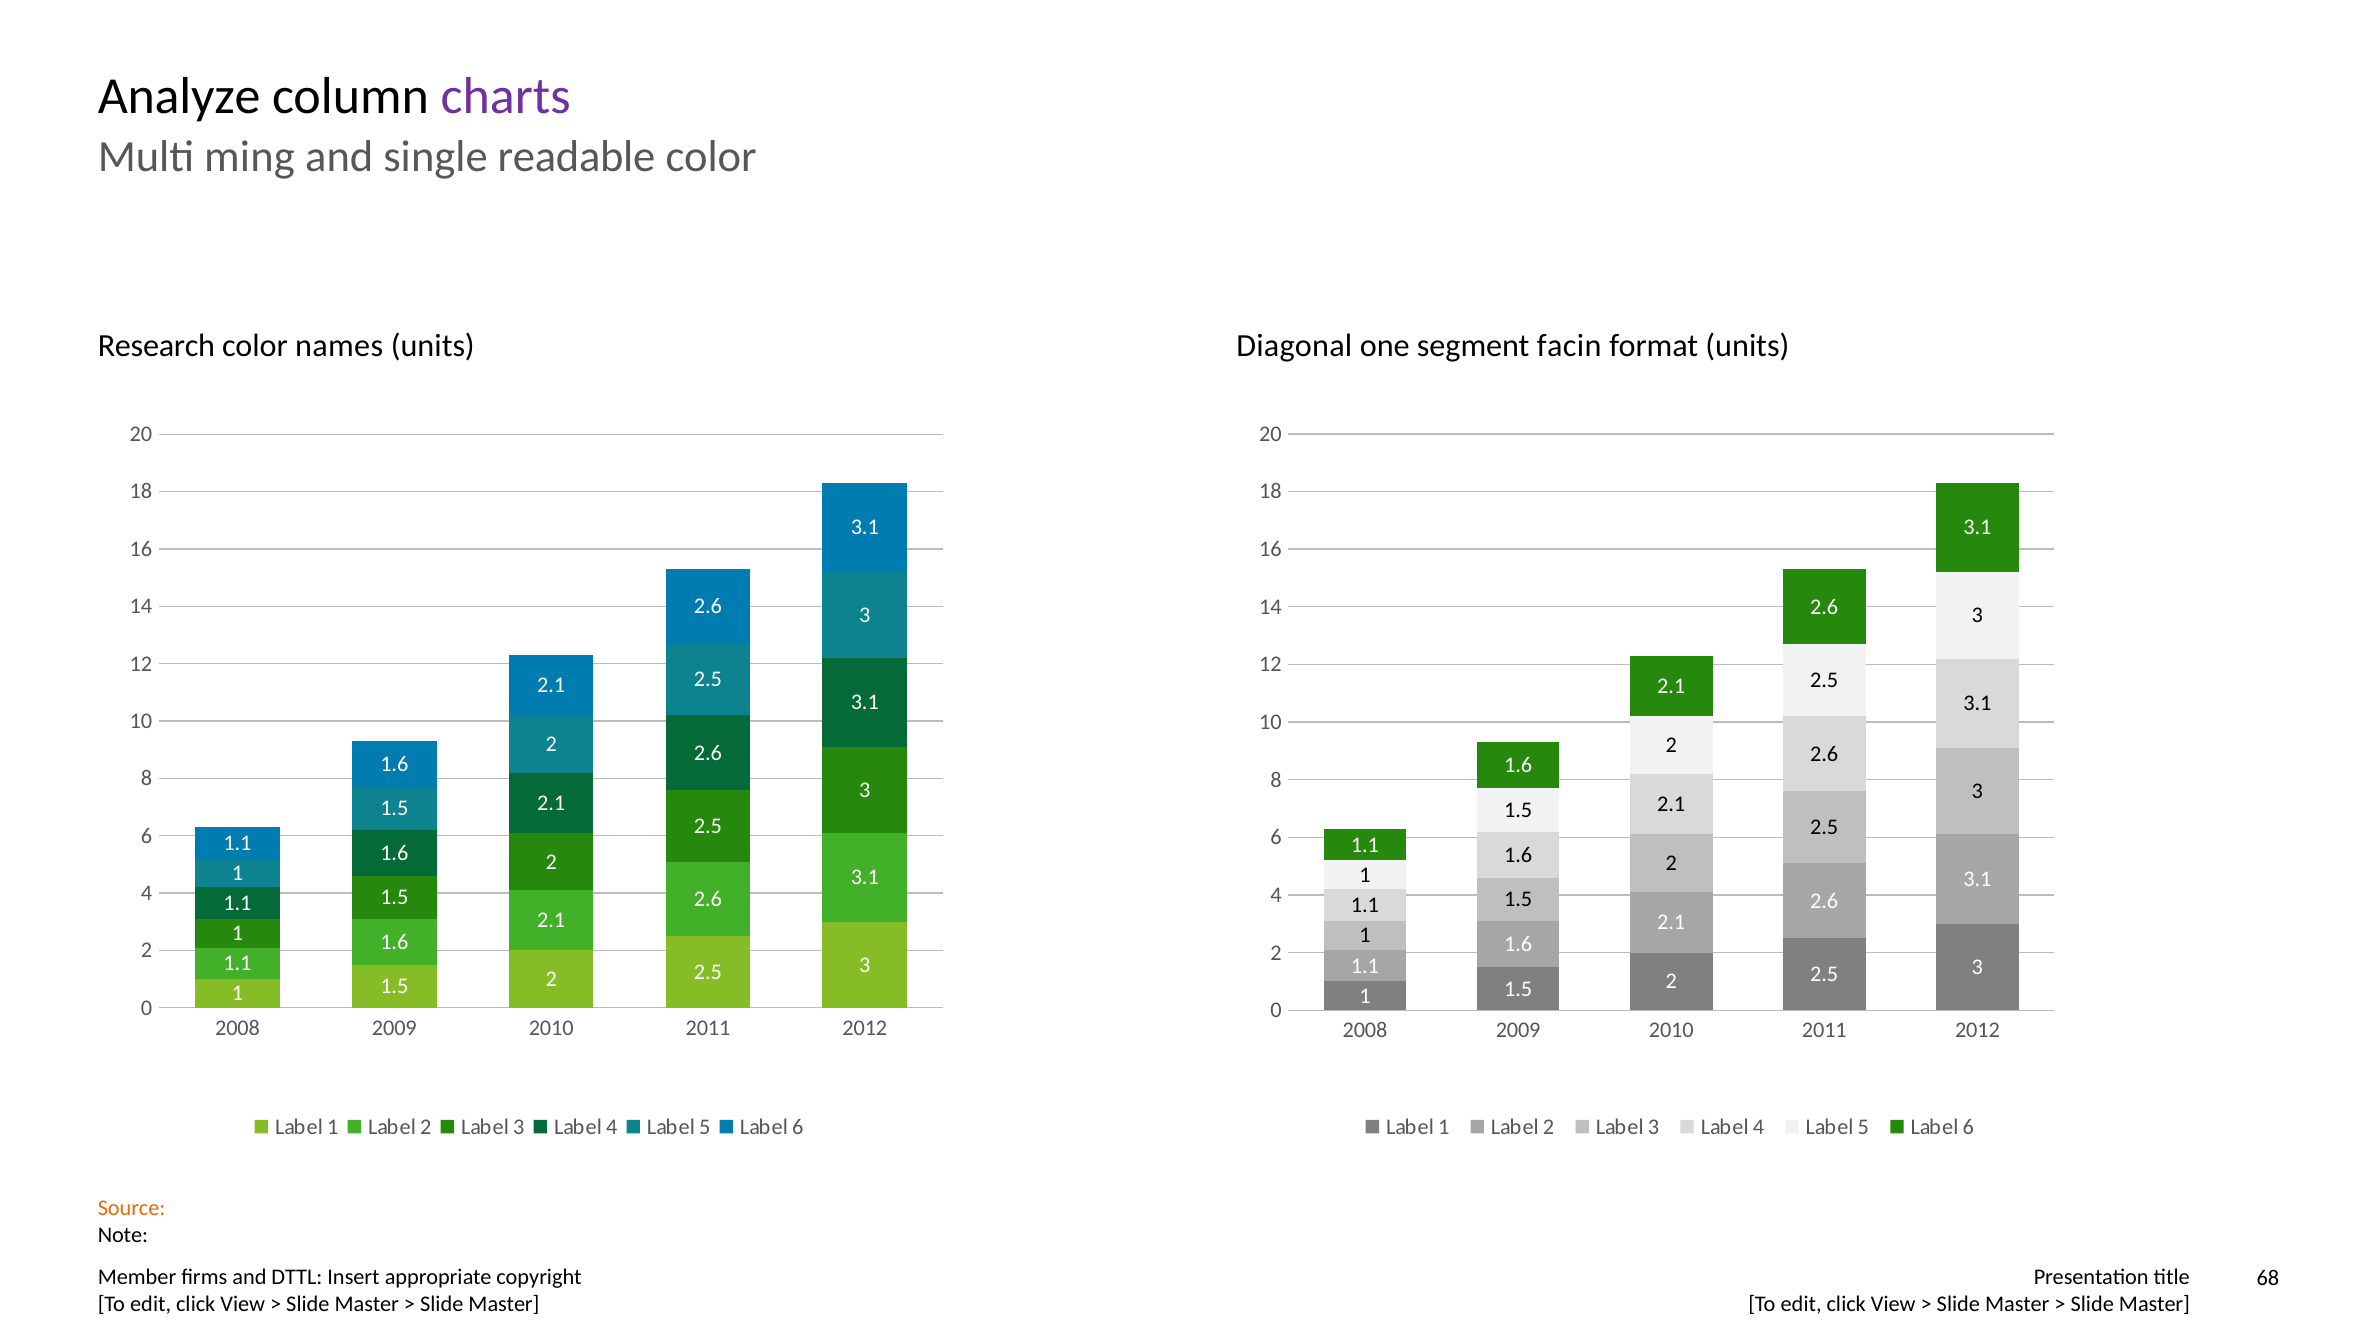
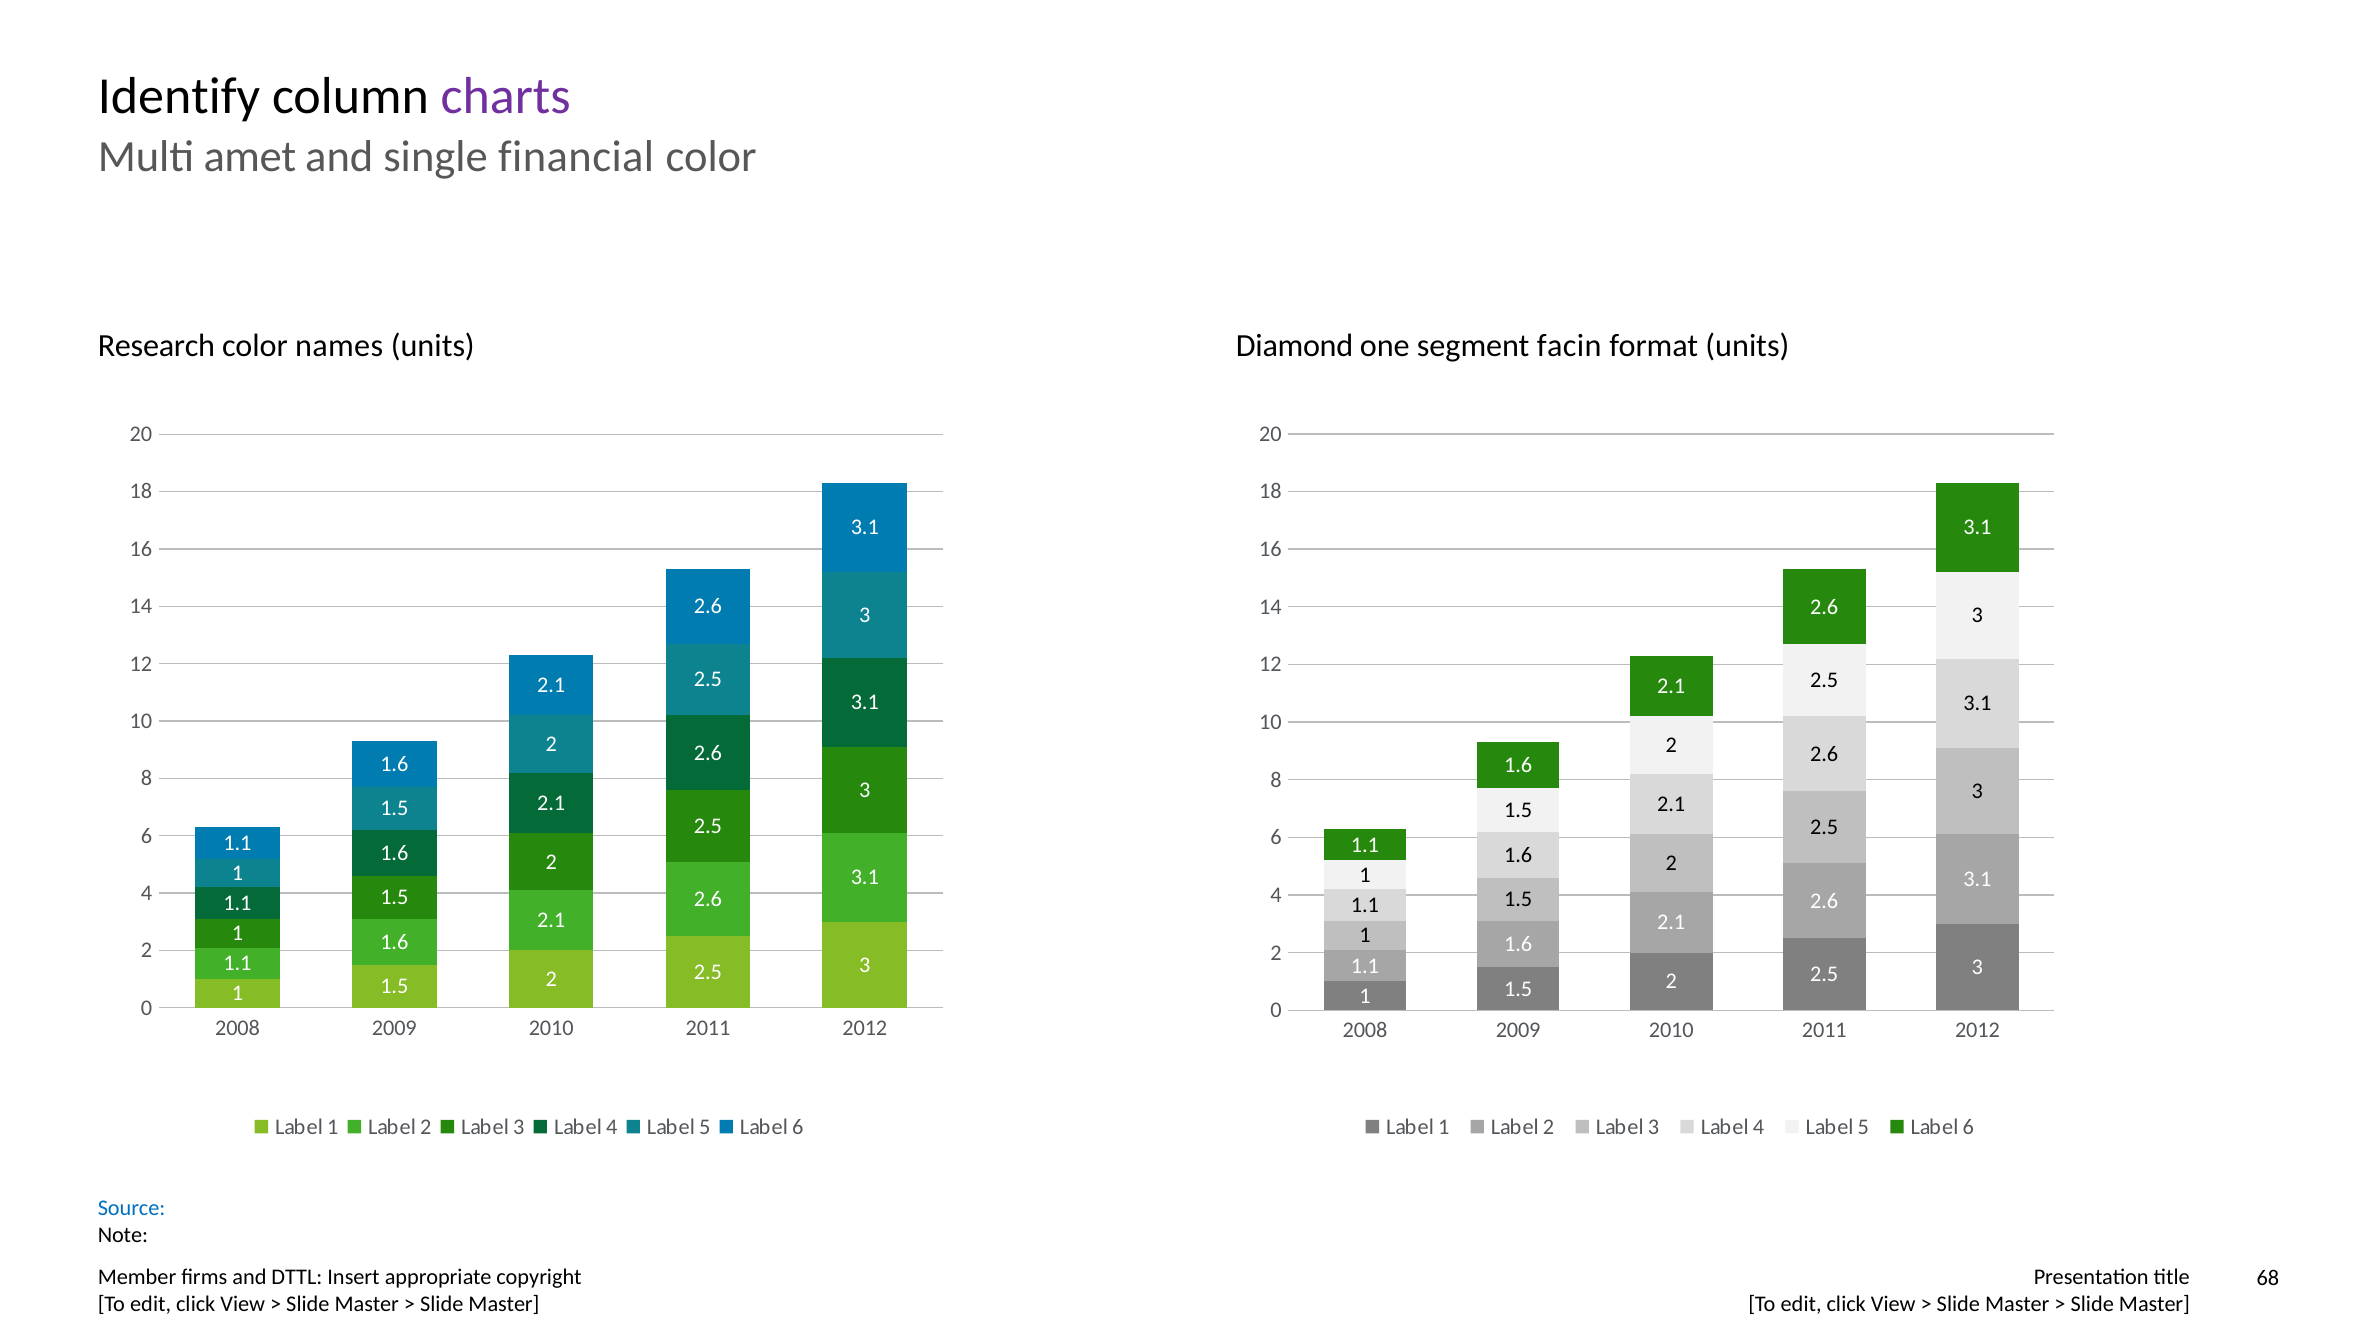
Analyze: Analyze -> Identify
ming: ming -> amet
readable: readable -> financial
Diagonal: Diagonal -> Diamond
Source colour: orange -> blue
